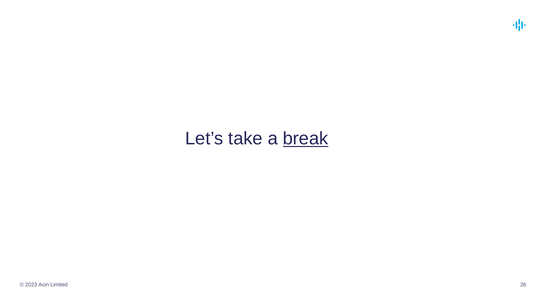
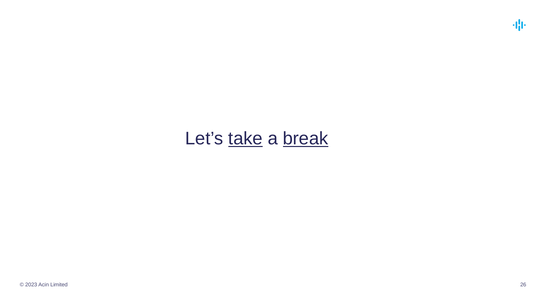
take underline: none -> present
